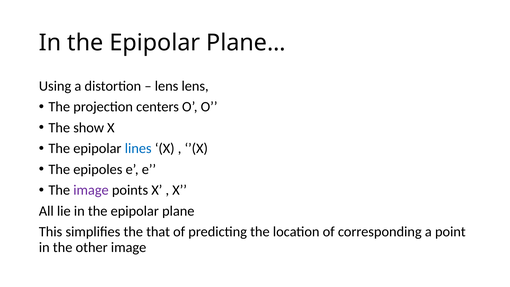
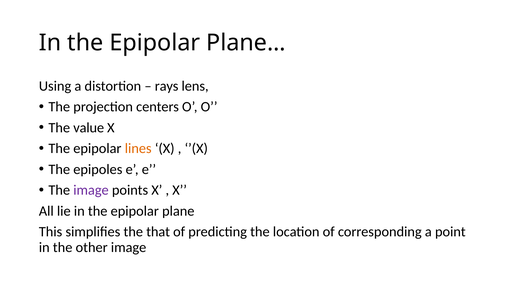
lens at (167, 86): lens -> rays
show: show -> value
lines colour: blue -> orange
